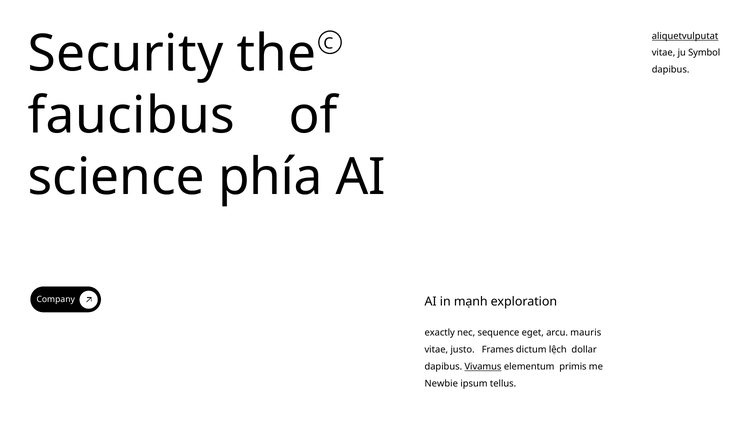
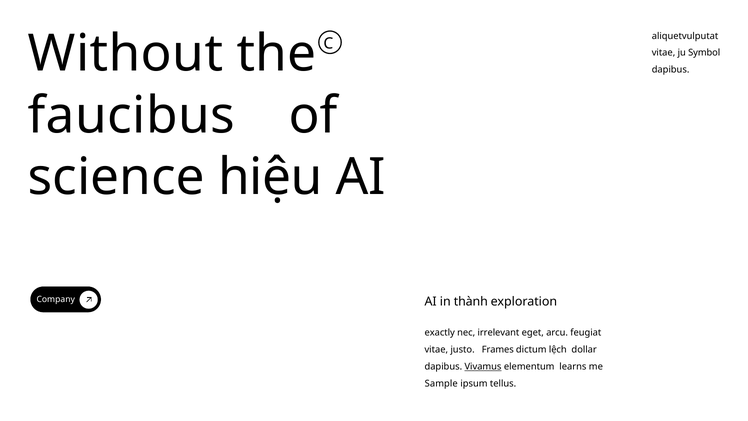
aliquetvulputat underline: present -> none
Security: Security -> Without
phía: phía -> hiệu
mạnh: mạnh -> thành
sequence: sequence -> irrelevant
mauris: mauris -> feugiat
primis: primis -> learns
Newbie: Newbie -> Sample
